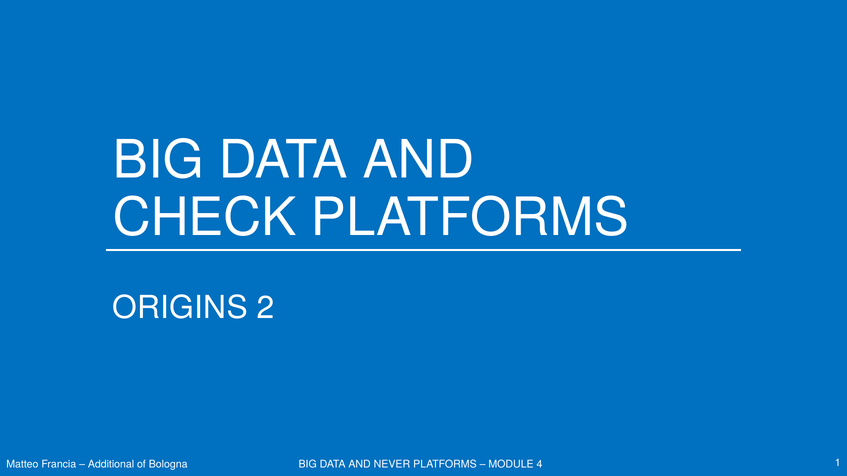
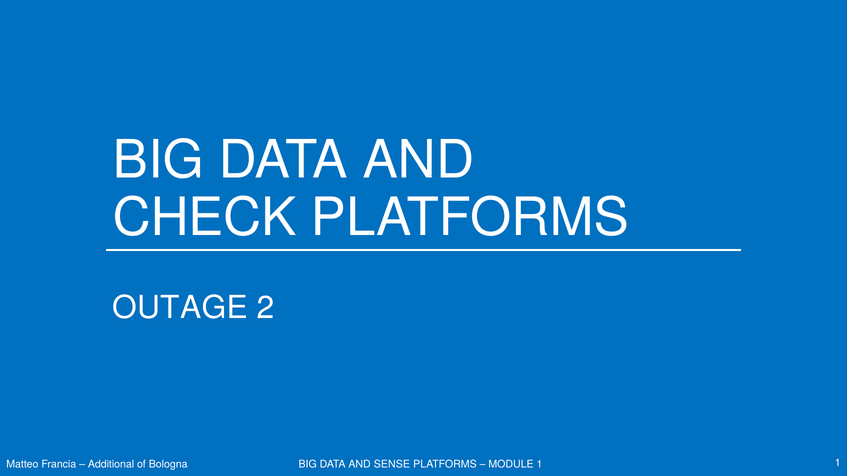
ORIGINS: ORIGINS -> OUTAGE
NEVER: NEVER -> SENSE
MODULE 4: 4 -> 1
